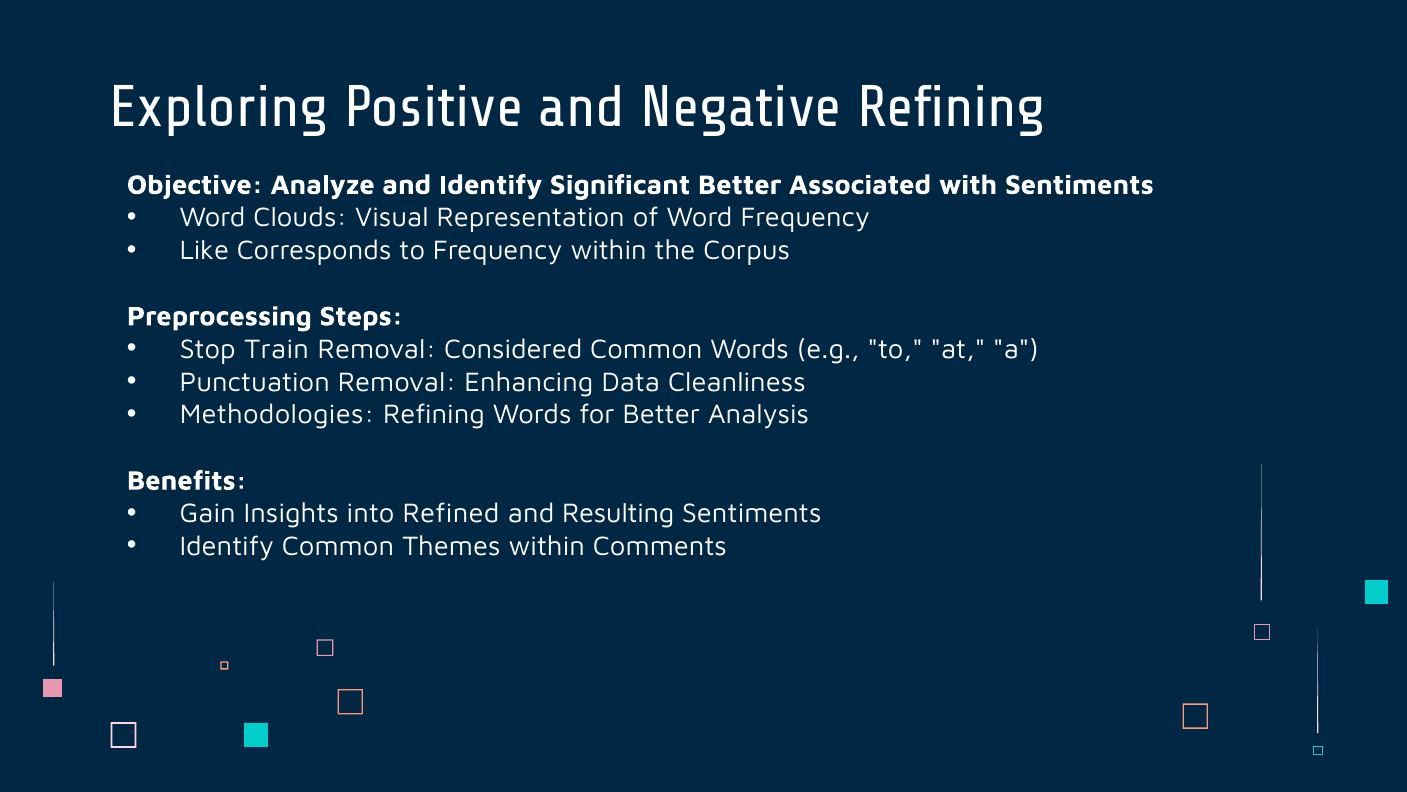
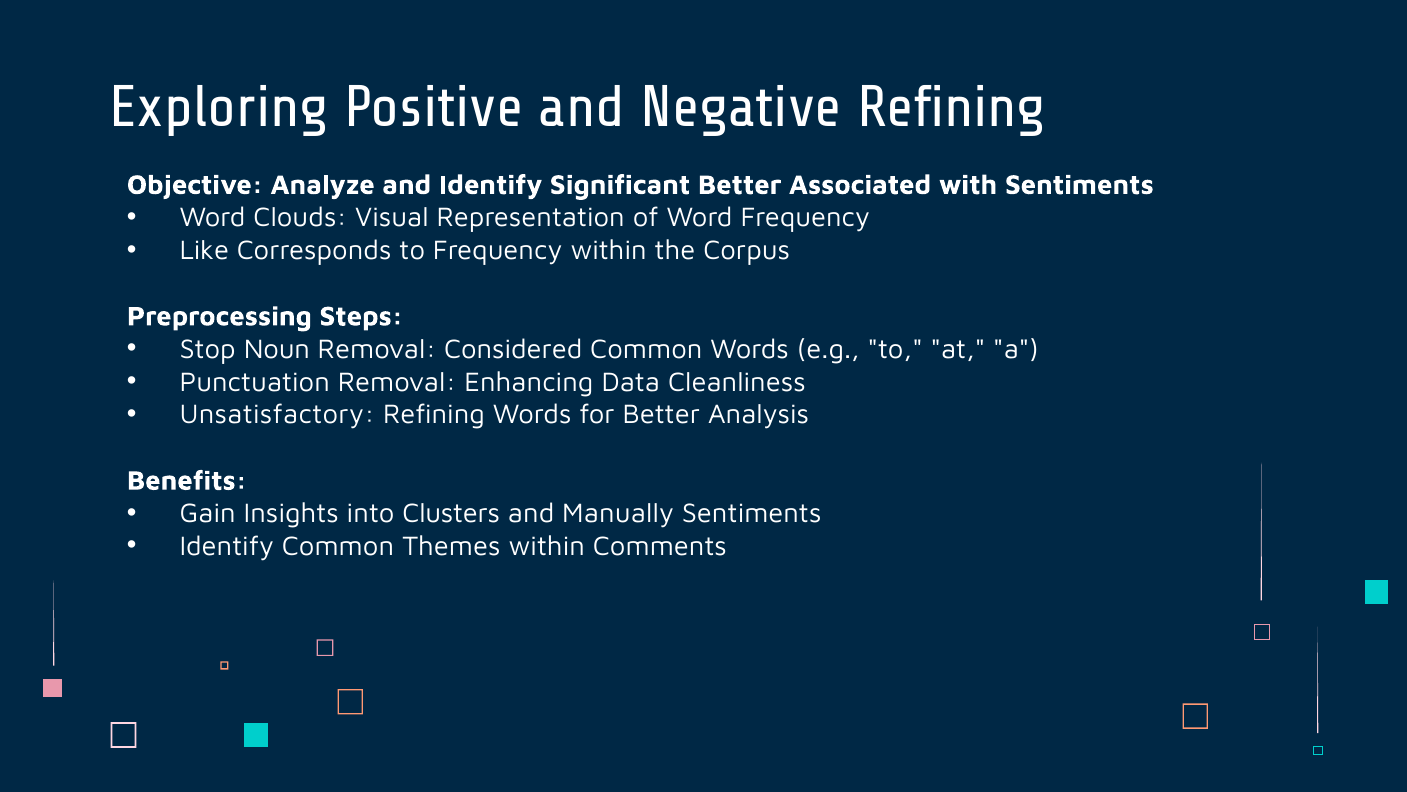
Train: Train -> Noun
Methodologies: Methodologies -> Unsatisfactory
Refined: Refined -> Clusters
Resulting: Resulting -> Manually
